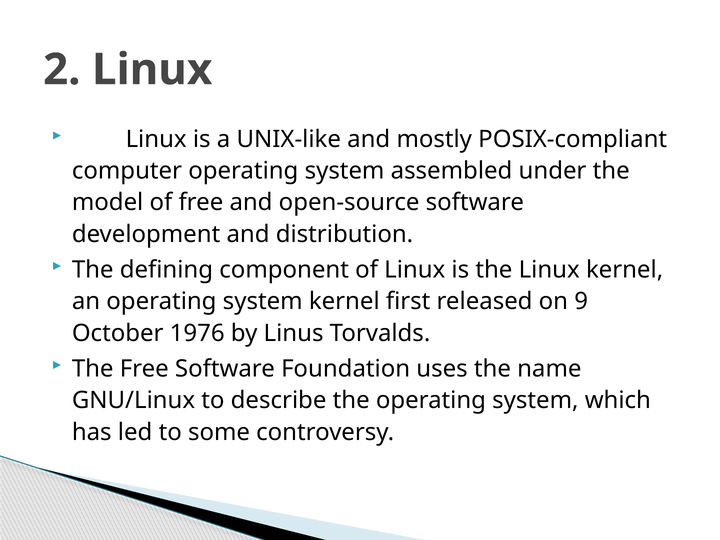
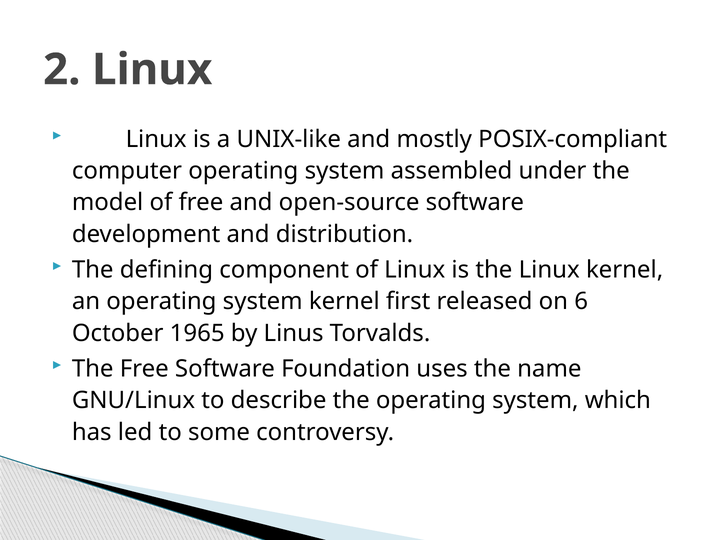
9: 9 -> 6
1976: 1976 -> 1965
